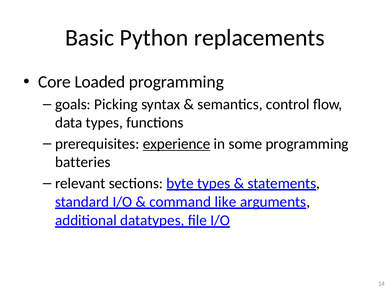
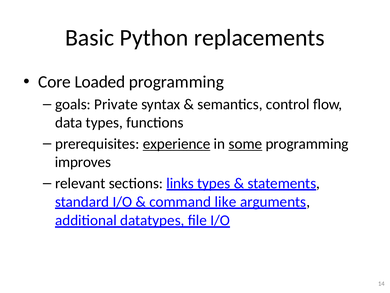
Picking: Picking -> Private
some underline: none -> present
batteries: batteries -> improves
byte: byte -> links
